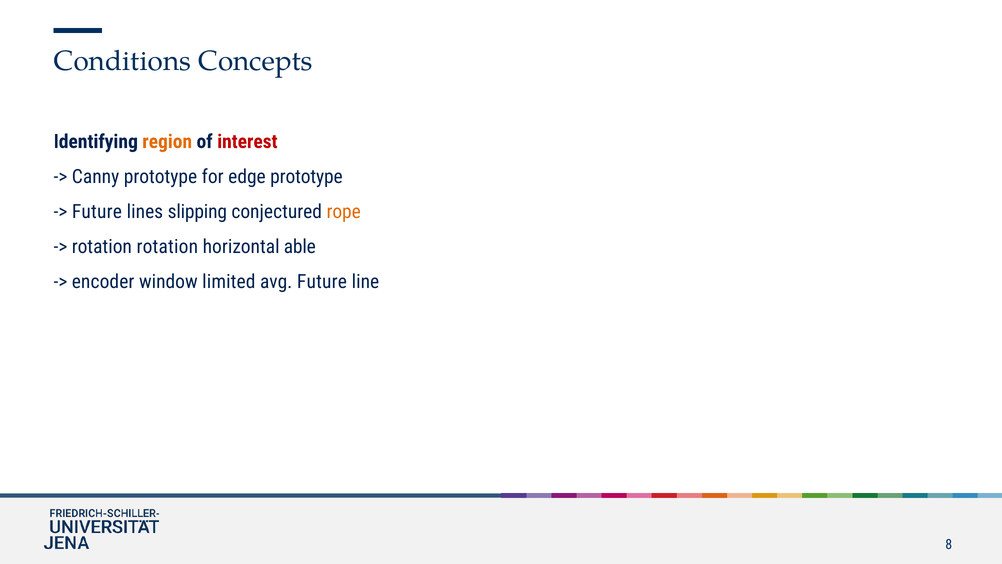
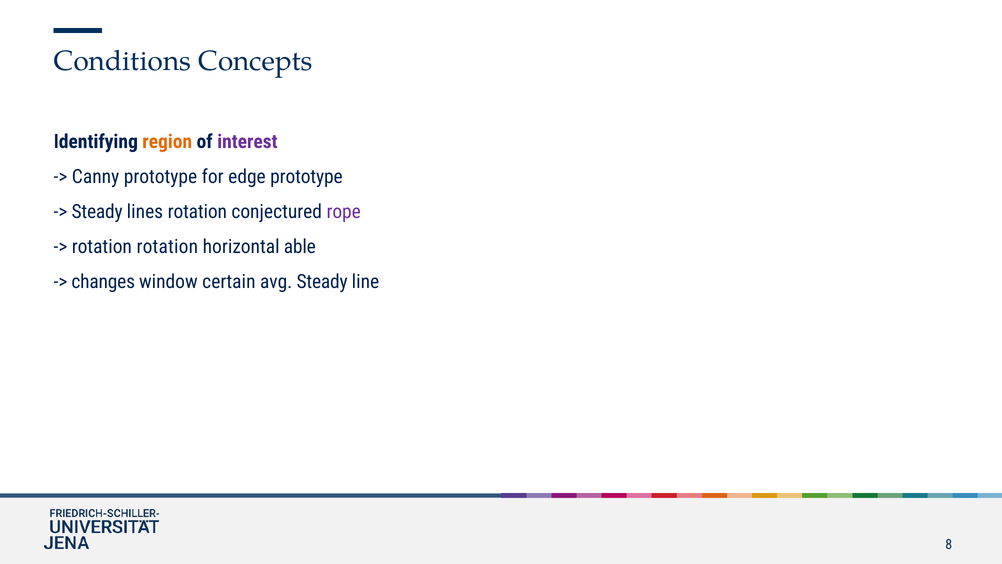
interest colour: red -> purple
Future at (97, 212): Future -> Steady
lines slipping: slipping -> rotation
rope colour: orange -> purple
encoder: encoder -> changes
limited: limited -> certain
avg Future: Future -> Steady
